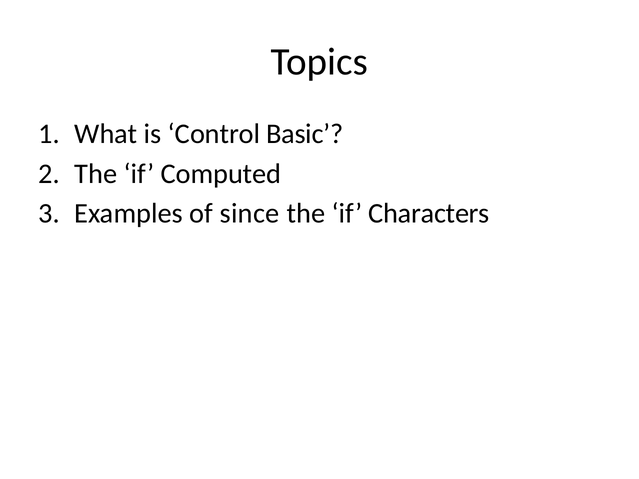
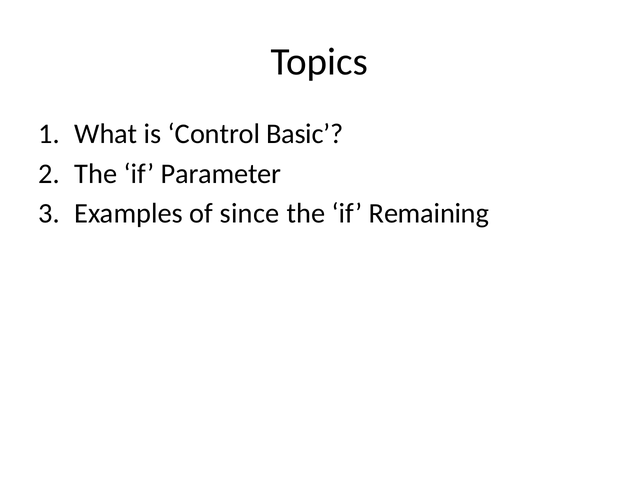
Computed: Computed -> Parameter
Characters: Characters -> Remaining
